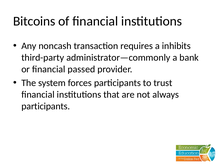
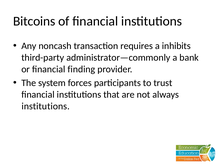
passed: passed -> finding
participants at (46, 106): participants -> institutions
